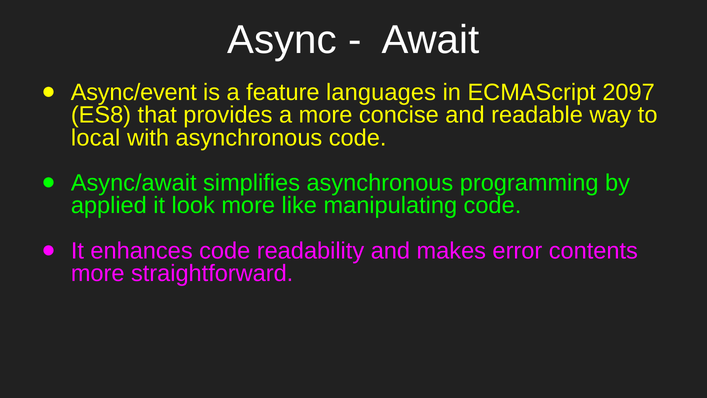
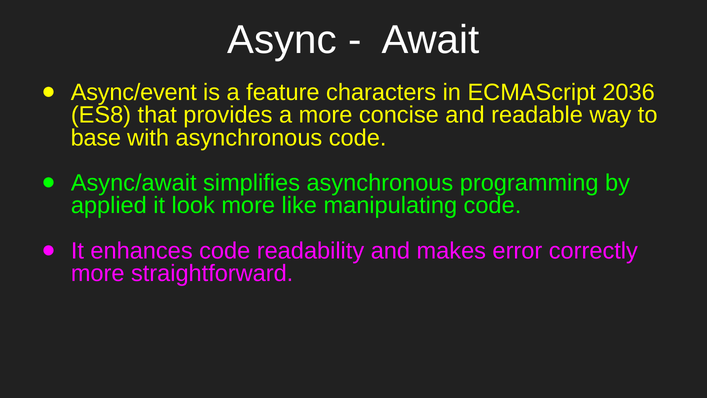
languages: languages -> characters
2097: 2097 -> 2036
local: local -> base
contents: contents -> correctly
